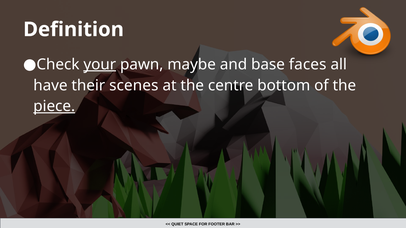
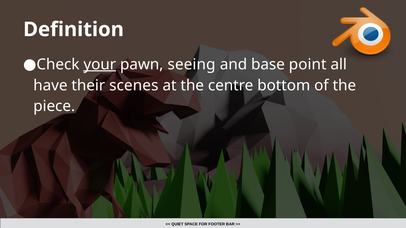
maybe: maybe -> seeing
faces: faces -> point
piece underline: present -> none
